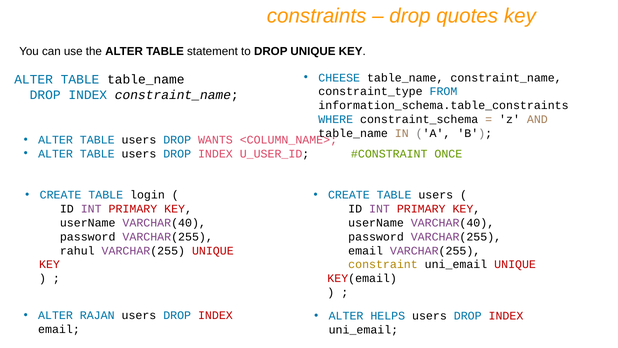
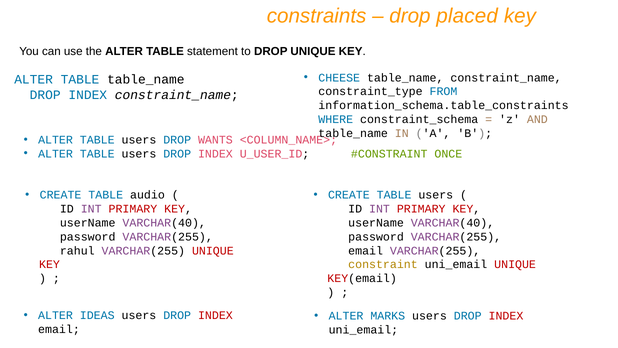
quotes: quotes -> placed
login: login -> audio
RAJAN: RAJAN -> IDEAS
HELPS: HELPS -> MARKS
